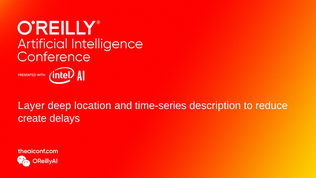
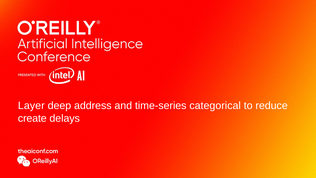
location: location -> address
description: description -> categorical
